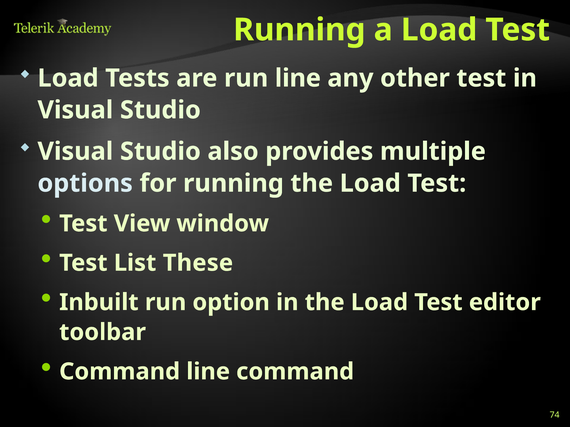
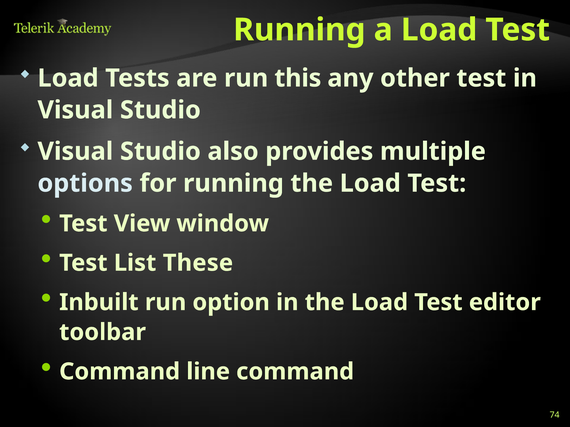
run line: line -> this
